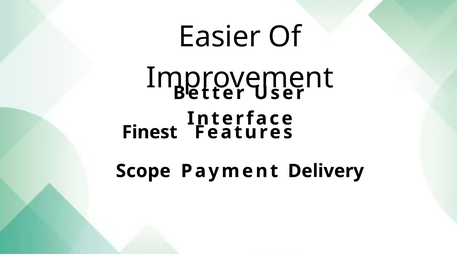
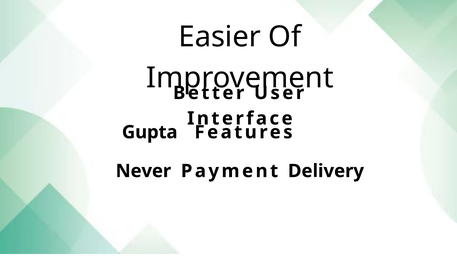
Finest: Finest -> Gupta
Scope: Scope -> Never
